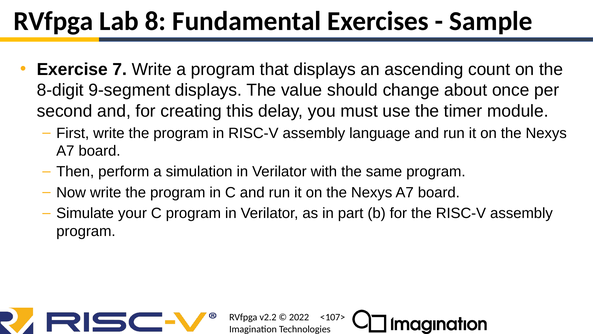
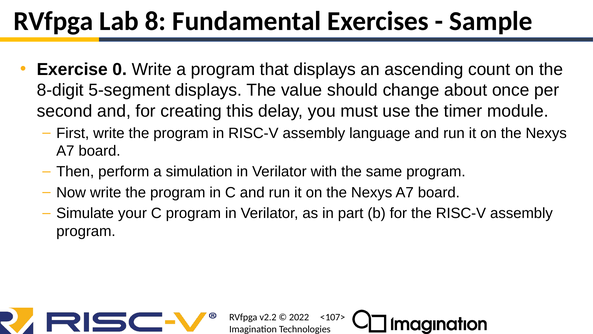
7: 7 -> 0
9-segment: 9-segment -> 5-segment
